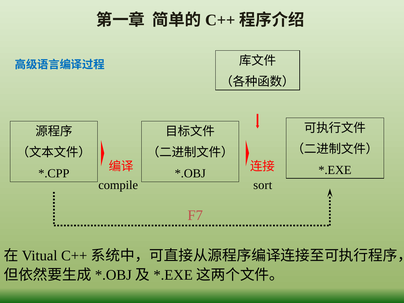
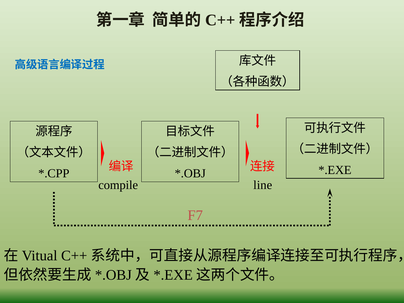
sort: sort -> line
